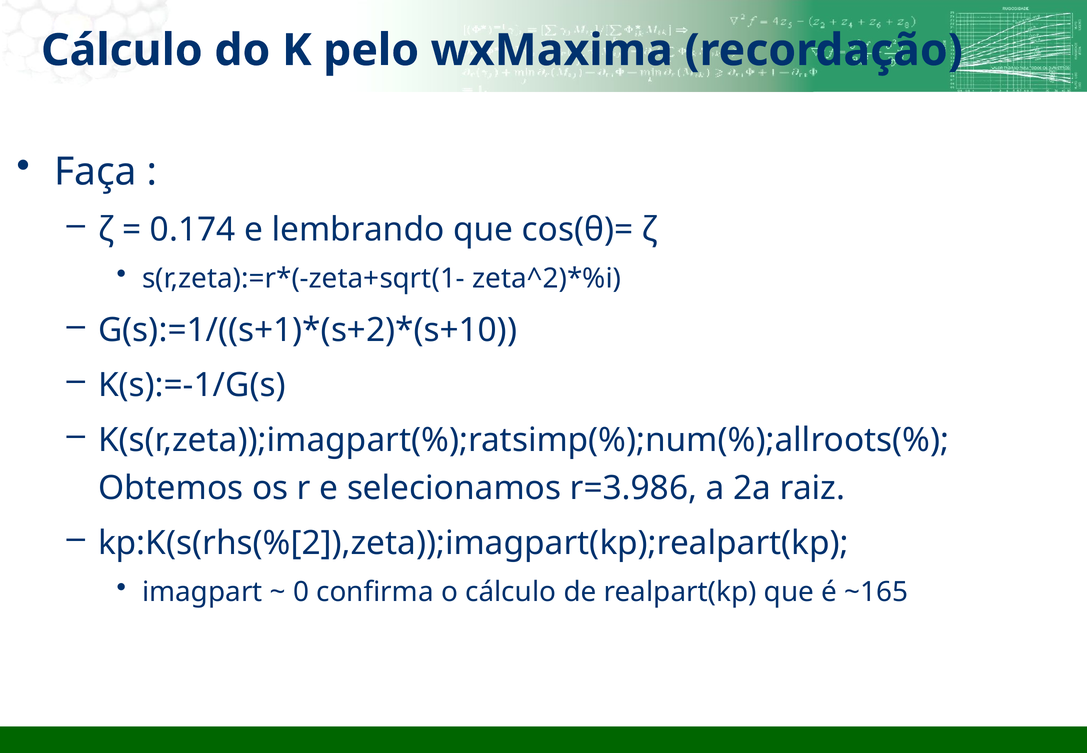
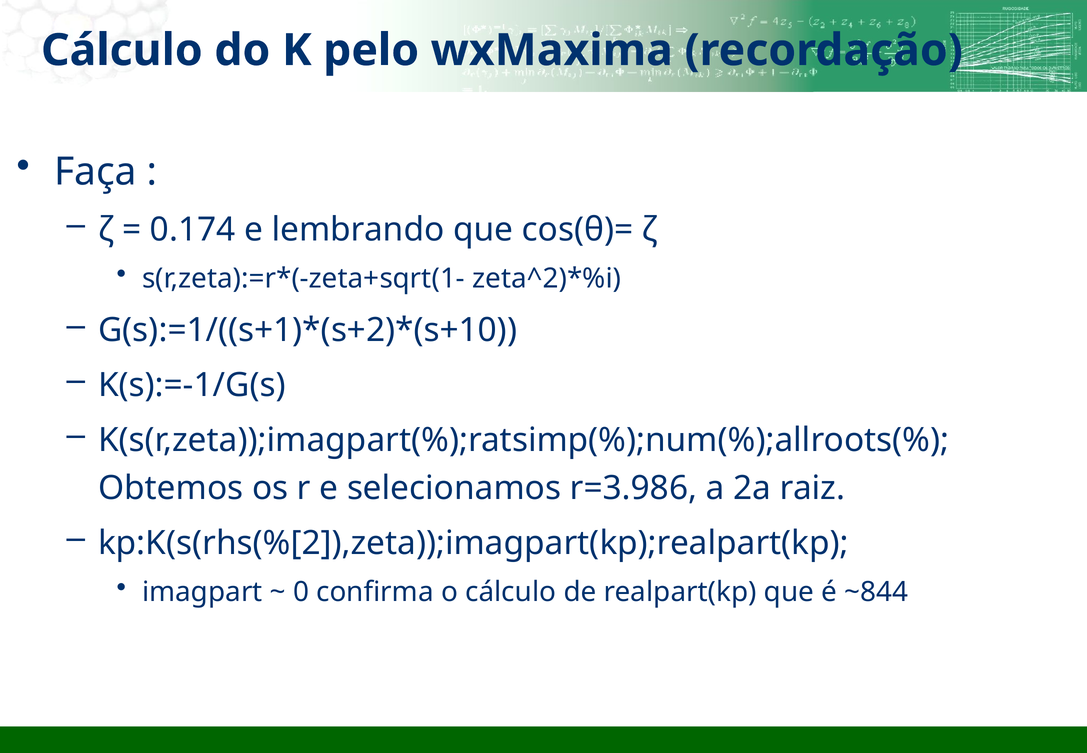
~165: ~165 -> ~844
